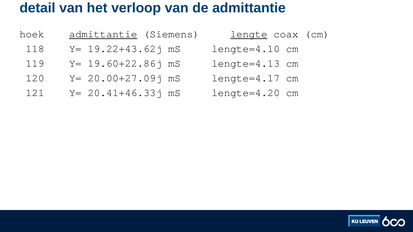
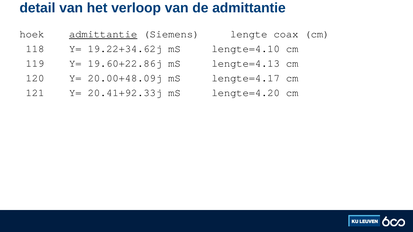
lengte underline: present -> none
19.22+43.62j: 19.22+43.62j -> 19.22+34.62j
20.00+27.09j: 20.00+27.09j -> 20.00+48.09j
20.41+46.33j: 20.41+46.33j -> 20.41+92.33j
